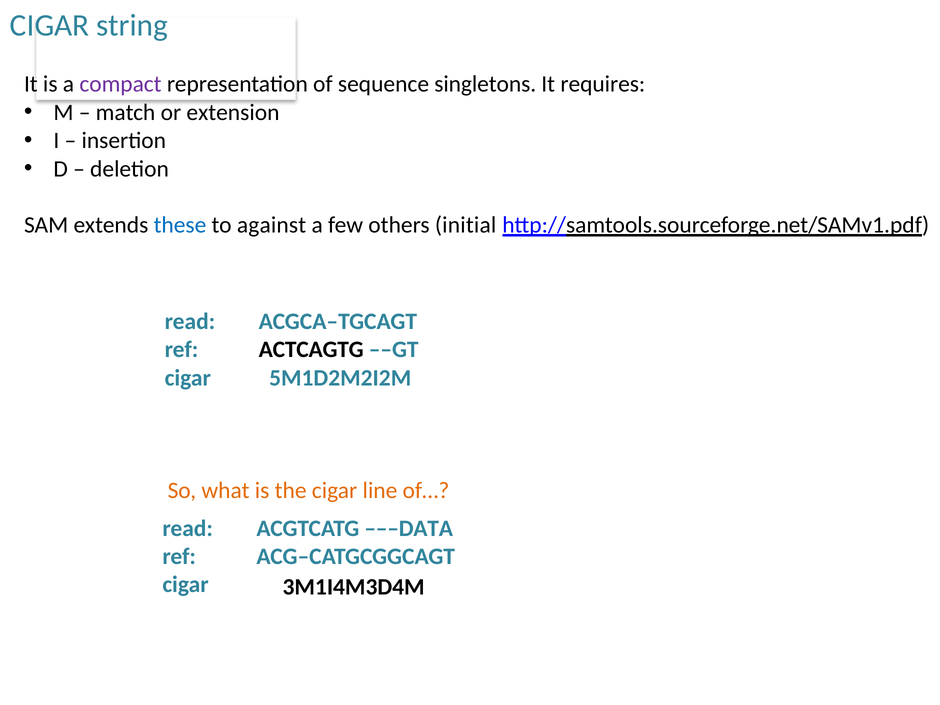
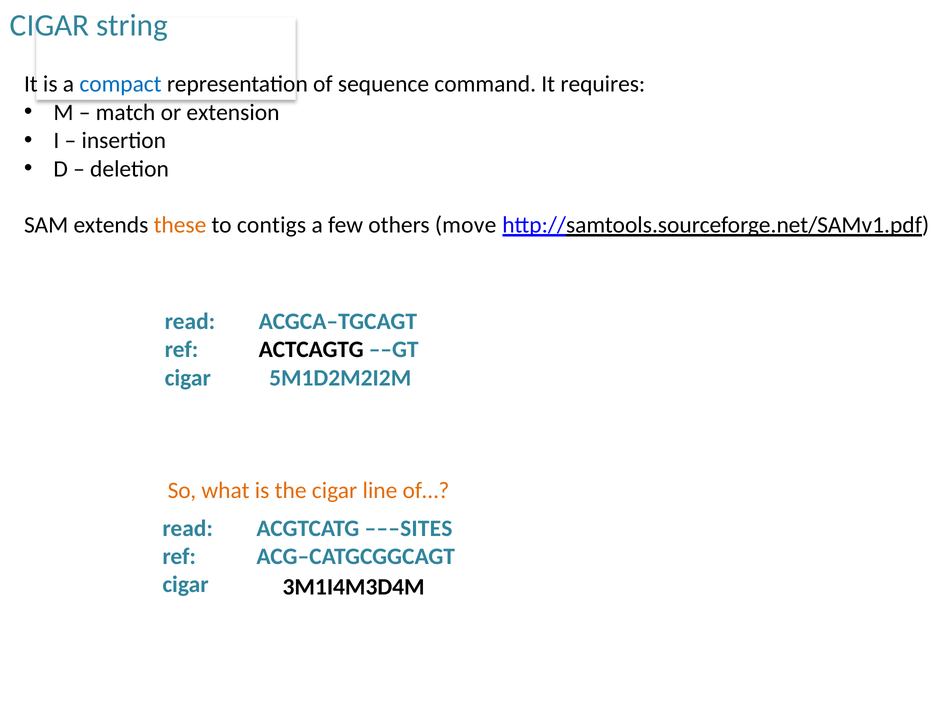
compact colour: purple -> blue
singletons: singletons -> command
these colour: blue -> orange
against: against -> contigs
initial: initial -> move
–––DATA: –––DATA -> –––SITES
